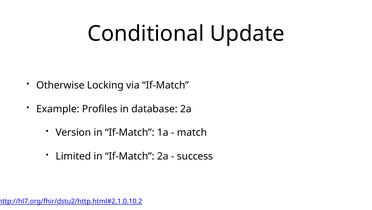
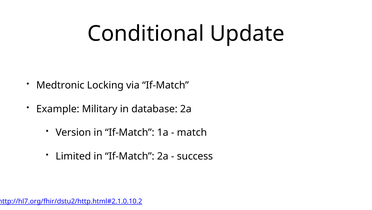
Otherwise: Otherwise -> Medtronic
Profiles: Profiles -> Military
